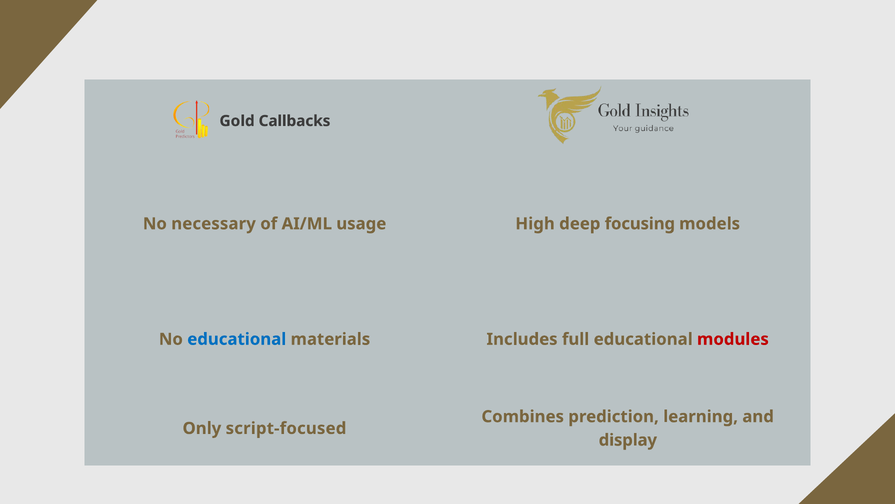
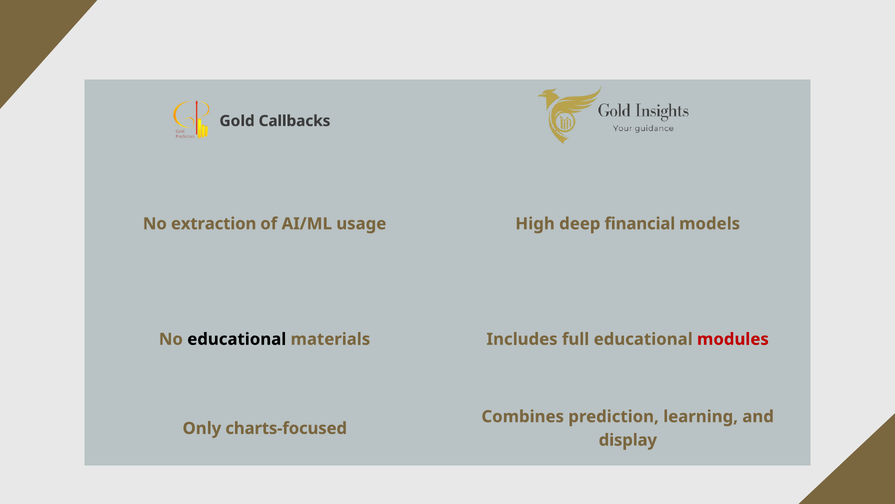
necessary: necessary -> extraction
focusing: focusing -> financial
educational at (237, 339) colour: blue -> black
script-focused: script-focused -> charts-focused
